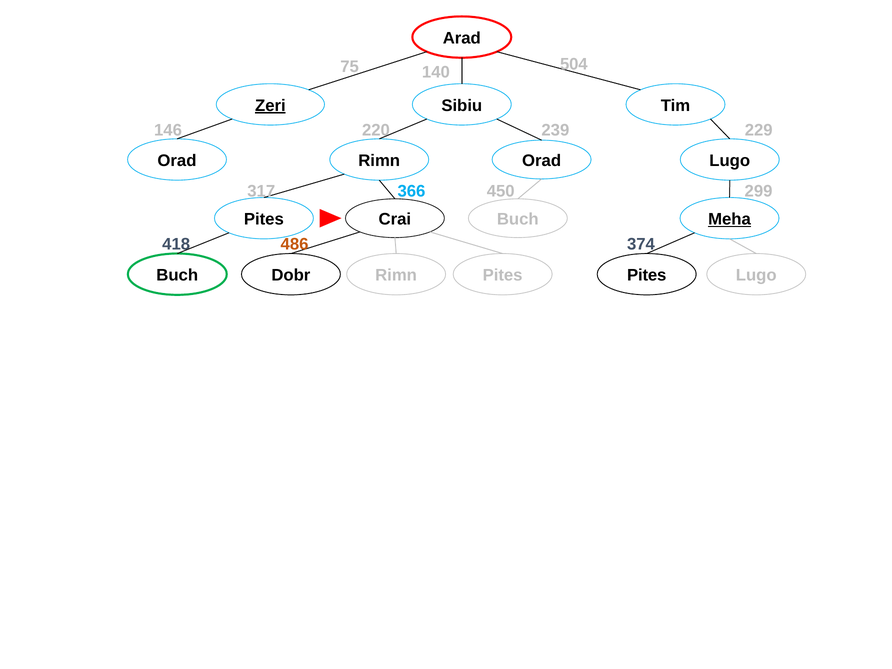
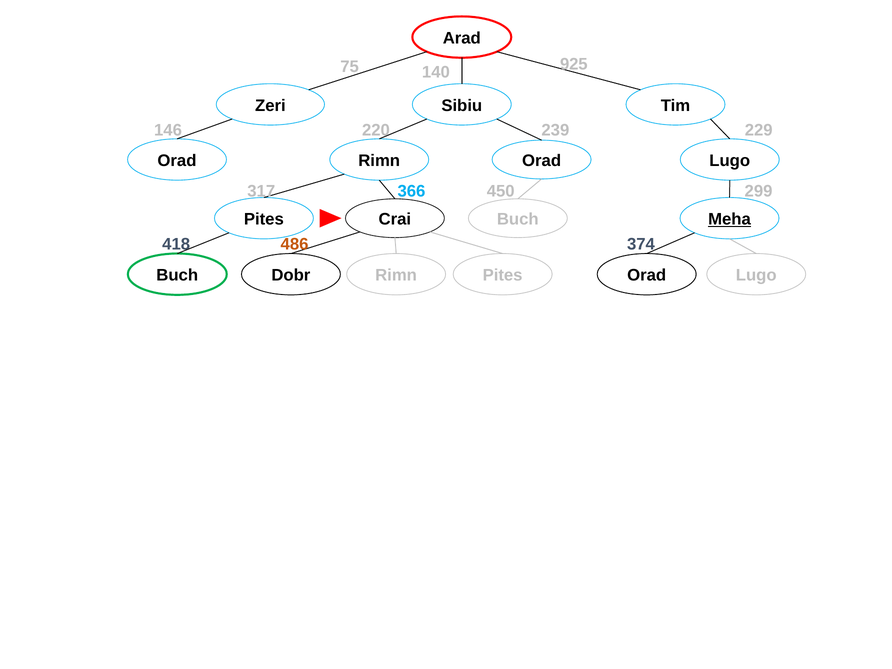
504: 504 -> 925
Zeri underline: present -> none
Pites at (647, 275): Pites -> Orad
